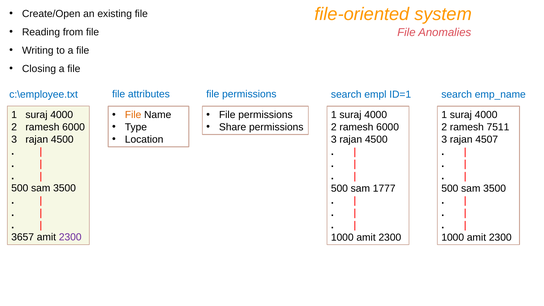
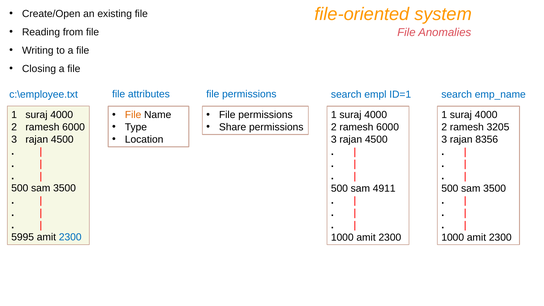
7511: 7511 -> 3205
4507: 4507 -> 8356
1777: 1777 -> 4911
3657: 3657 -> 5995
2300 at (70, 237) colour: purple -> blue
